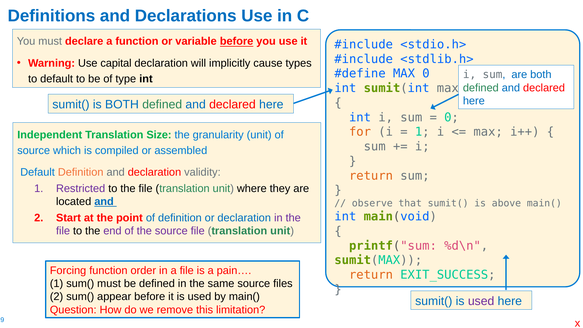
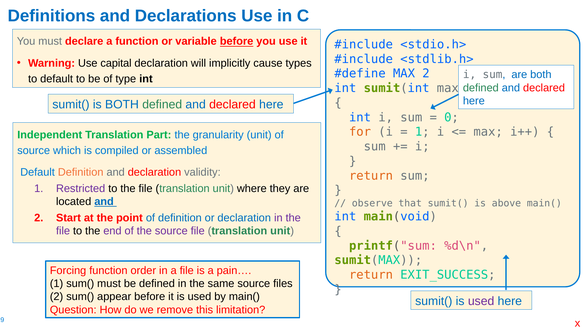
MAX 0: 0 -> 2
Size: Size -> Part
